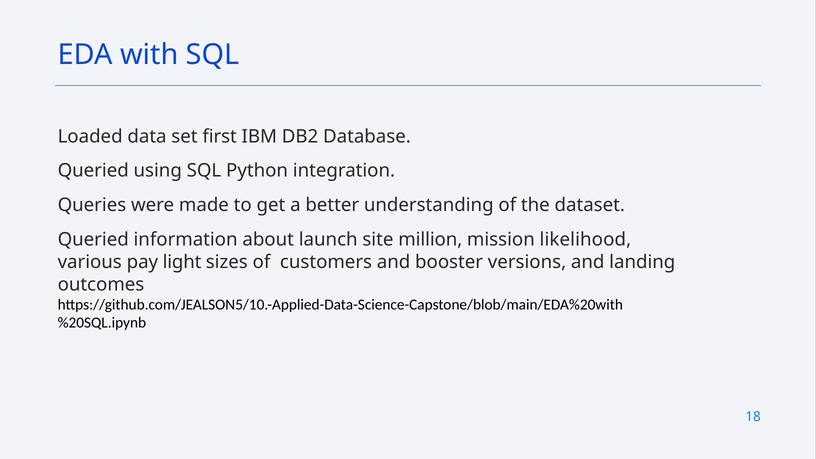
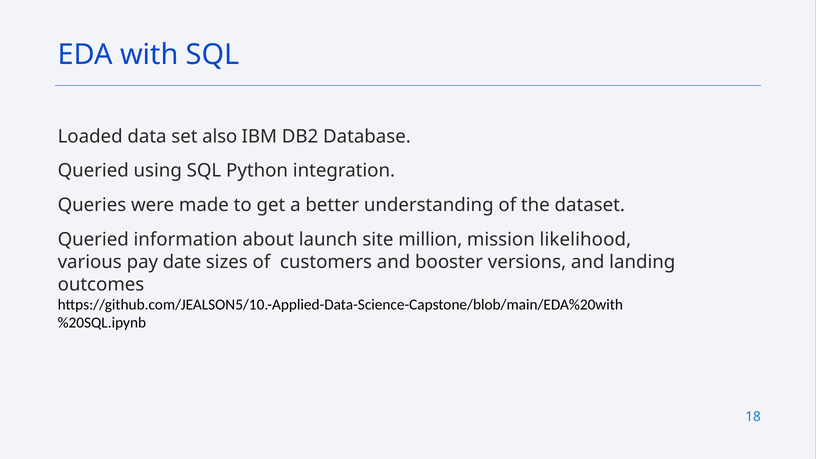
first: first -> also
light: light -> date
